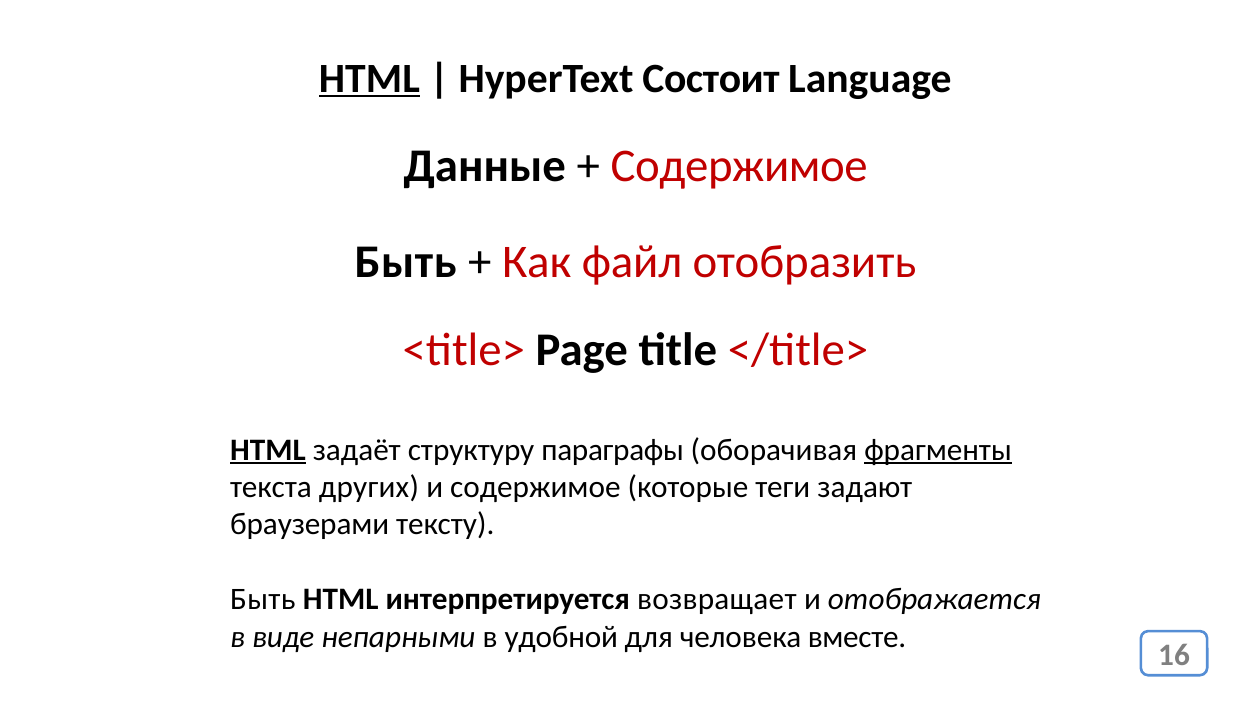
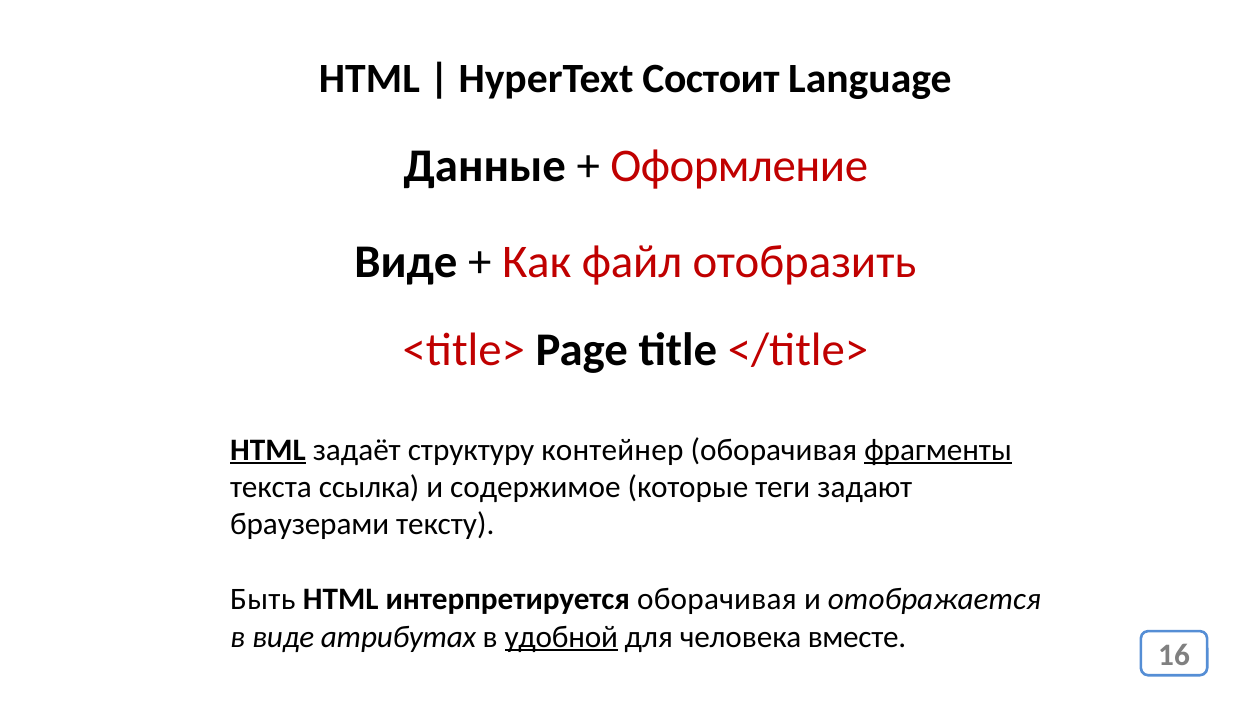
HTML at (369, 78) underline: present -> none
Содержимое at (739, 166): Содержимое -> Оформление
Быть at (406, 262): Быть -> Виде
параграфы: параграфы -> контейнер
других: других -> ссылка
интерпретируется возвращает: возвращает -> оборачивая
непарными: непарными -> атрибутах
удобной underline: none -> present
